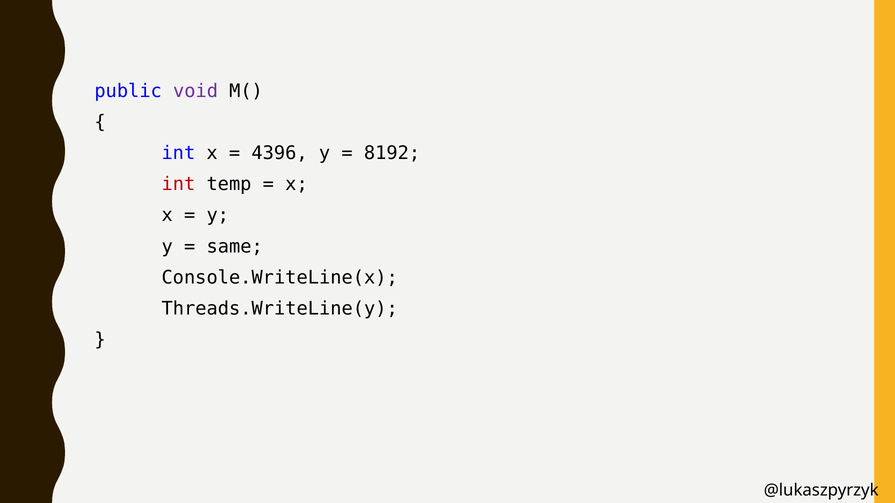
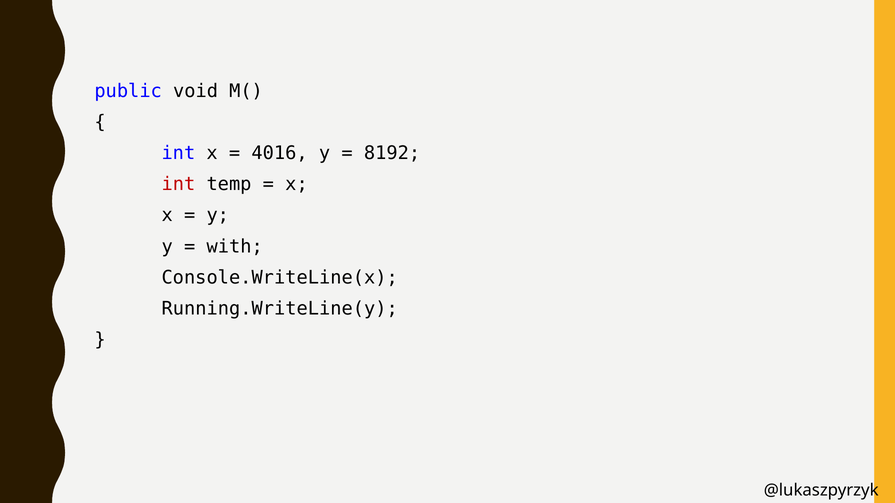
void colour: purple -> black
4396: 4396 -> 4016
same: same -> with
Threads.WriteLine(y: Threads.WriteLine(y -> Running.WriteLine(y
